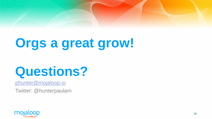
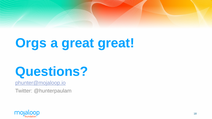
great grow: grow -> great
